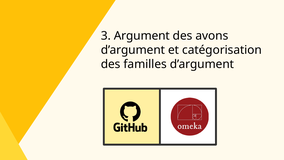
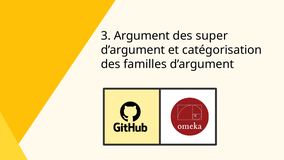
avons: avons -> super
